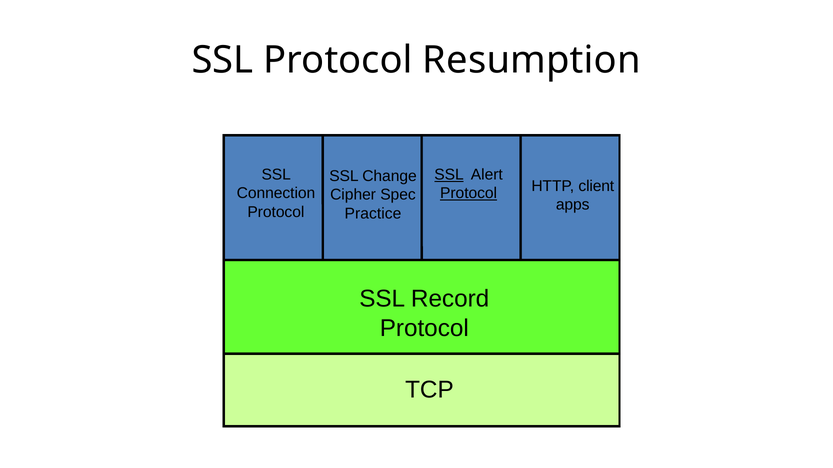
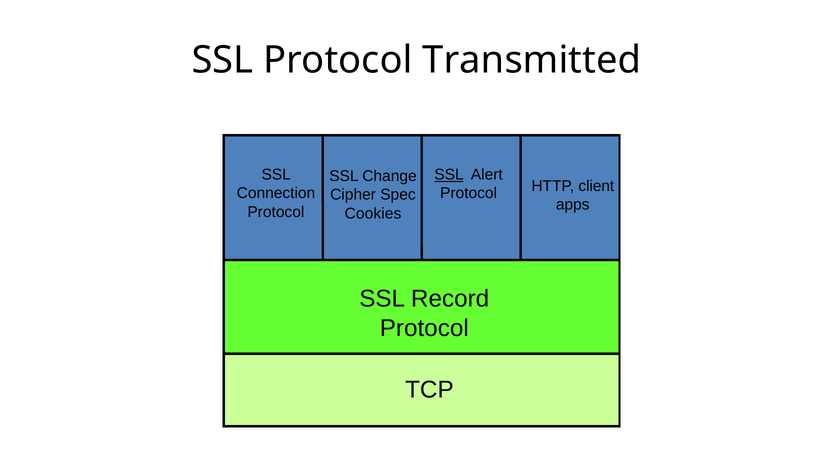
Resumption: Resumption -> Transmitted
Protocol at (469, 194) underline: present -> none
Practice: Practice -> Cookies
